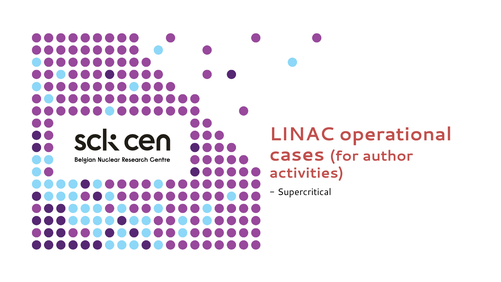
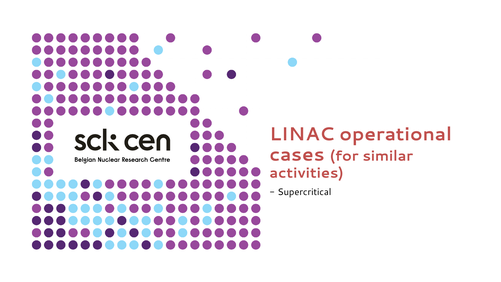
author: author -> similar
